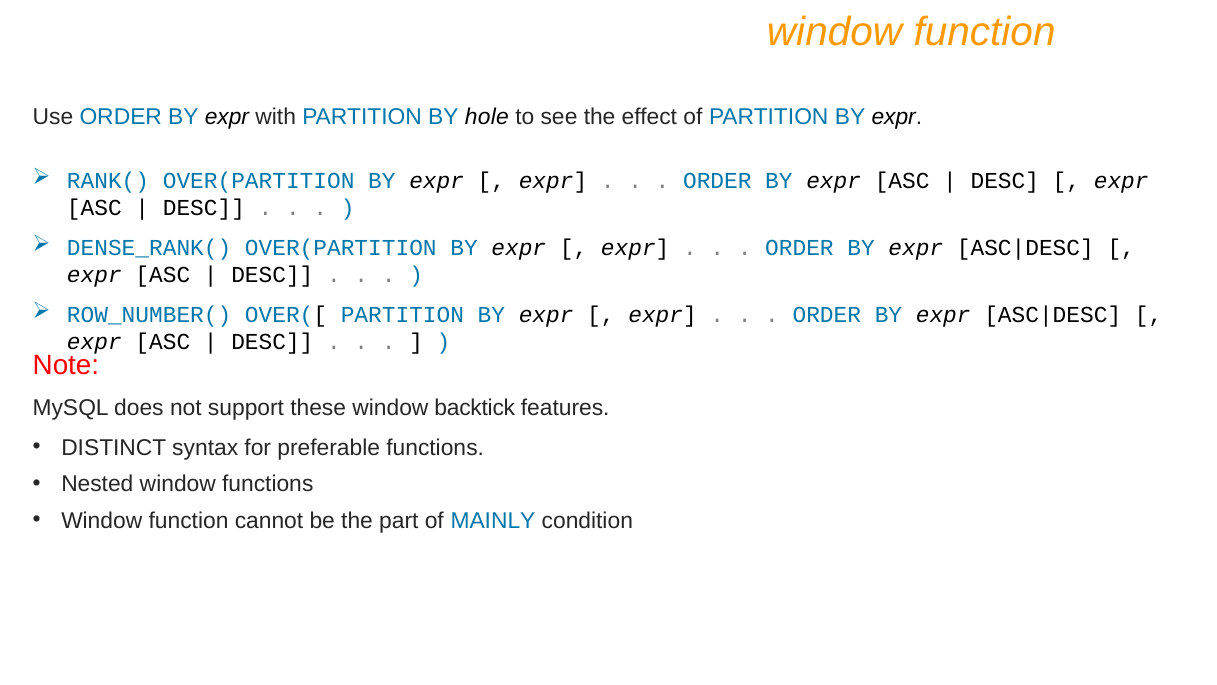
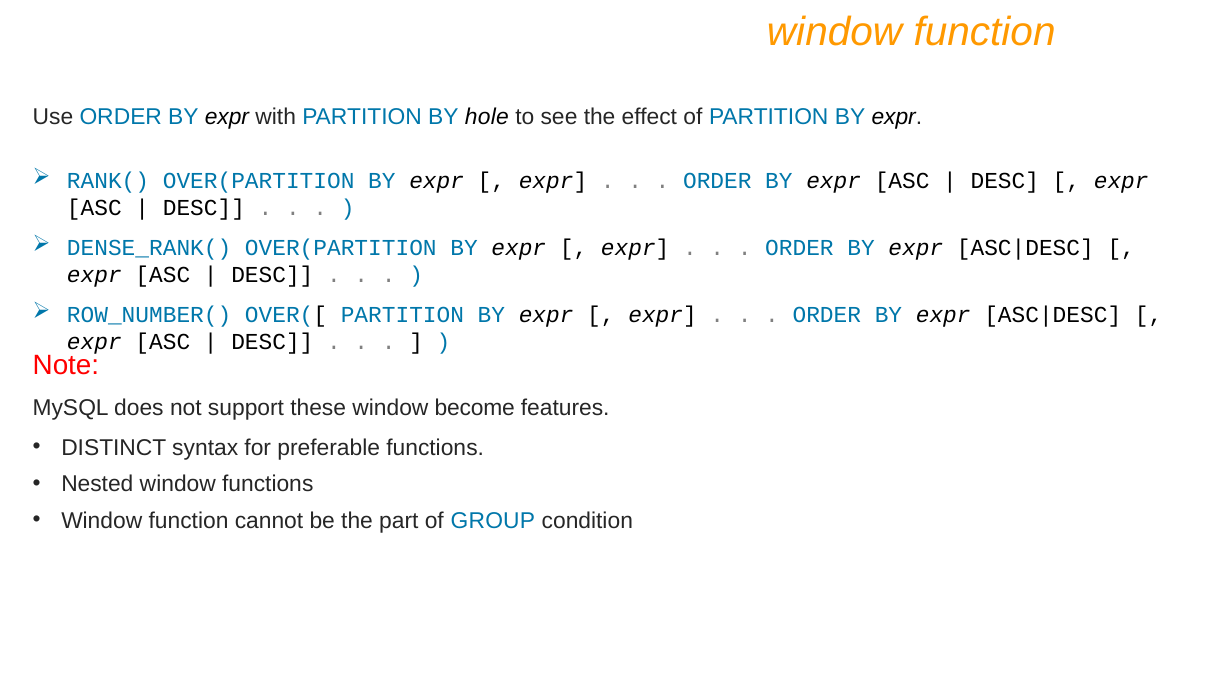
backtick: backtick -> become
MAINLY: MAINLY -> GROUP
